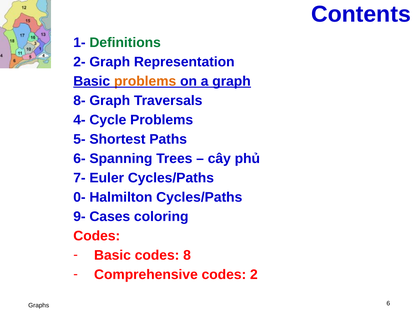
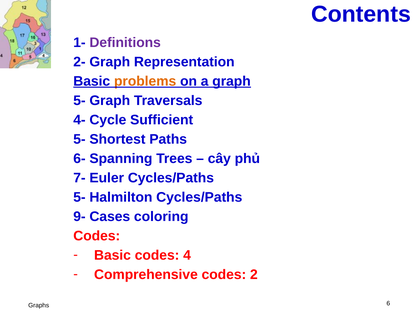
Definitions colour: green -> purple
8- at (79, 101): 8- -> 5-
Cycle Problems: Problems -> Sufficient
0- at (79, 197): 0- -> 5-
8: 8 -> 4
